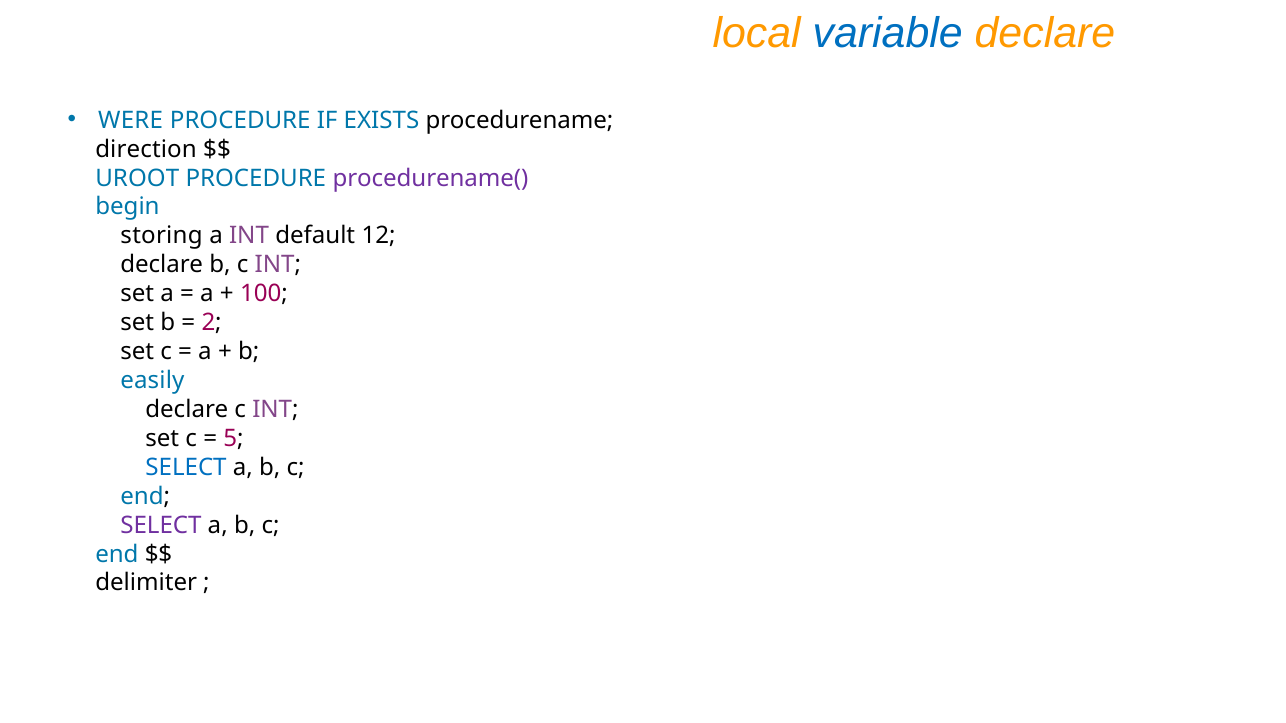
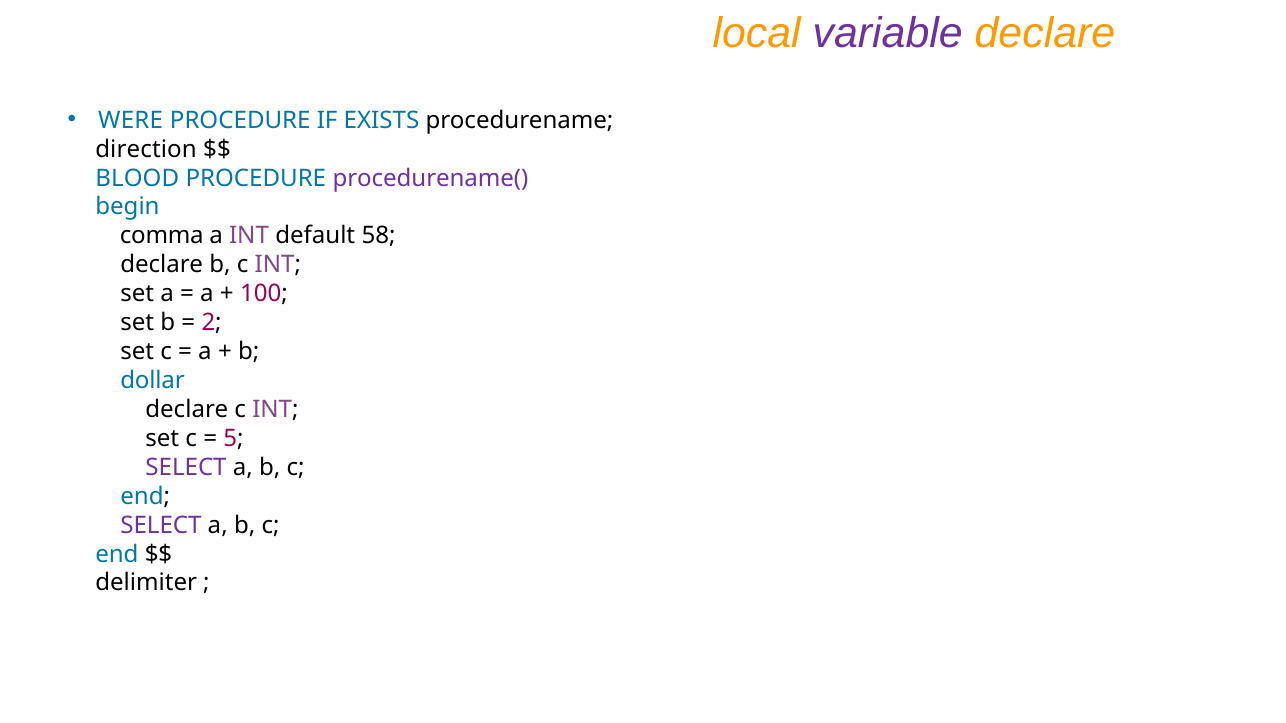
variable colour: blue -> purple
UROOT: UROOT -> BLOOD
storing: storing -> comma
12: 12 -> 58
easily: easily -> dollar
SELECT at (186, 468) colour: blue -> purple
